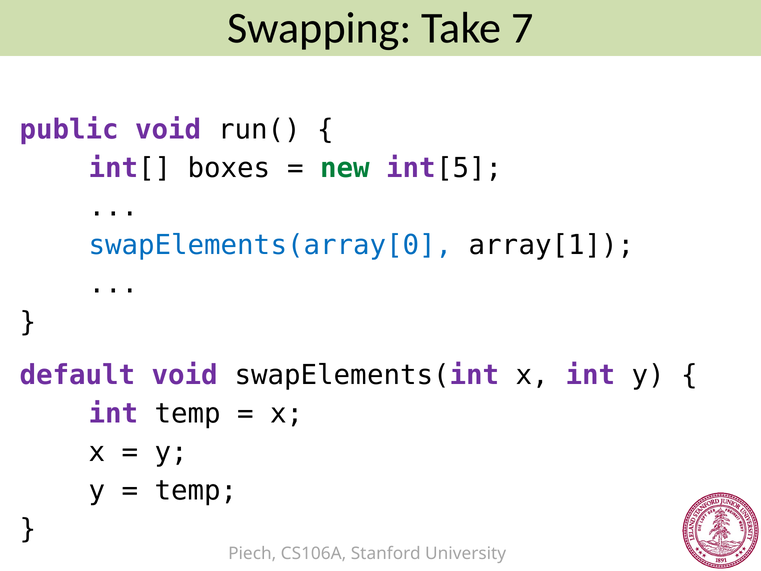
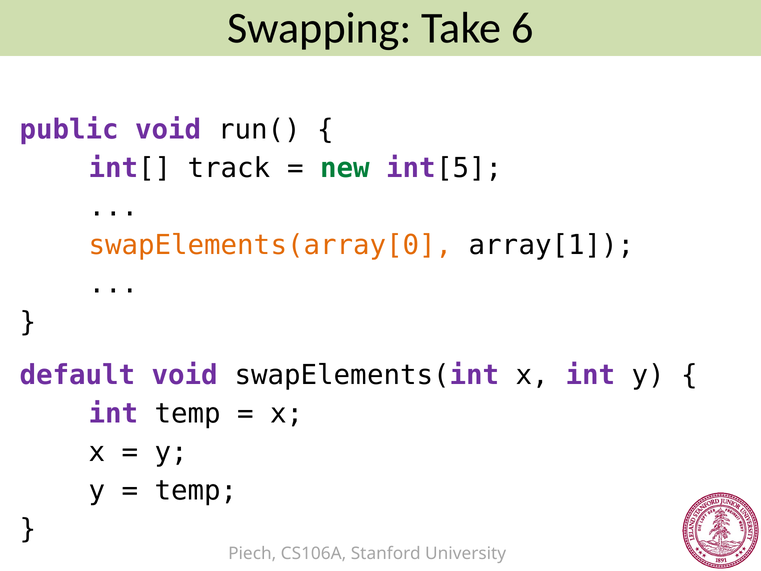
7: 7 -> 6
boxes: boxes -> track
swapElements(array[0 colour: blue -> orange
